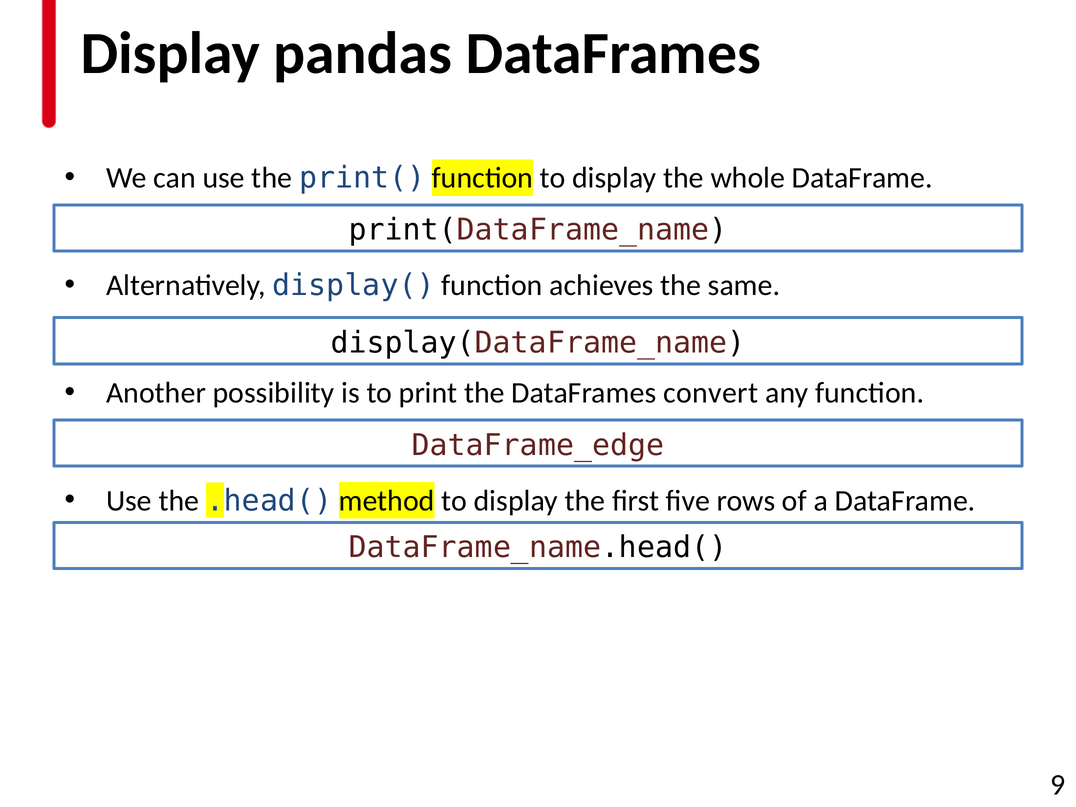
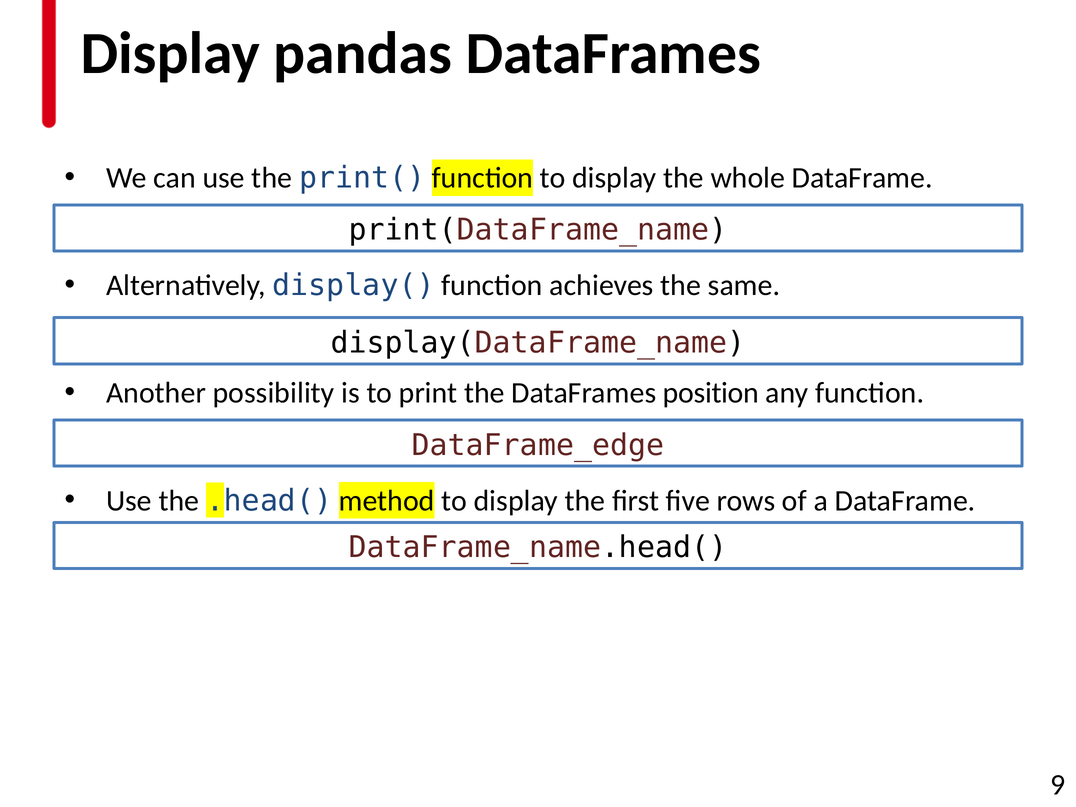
convert: convert -> position
